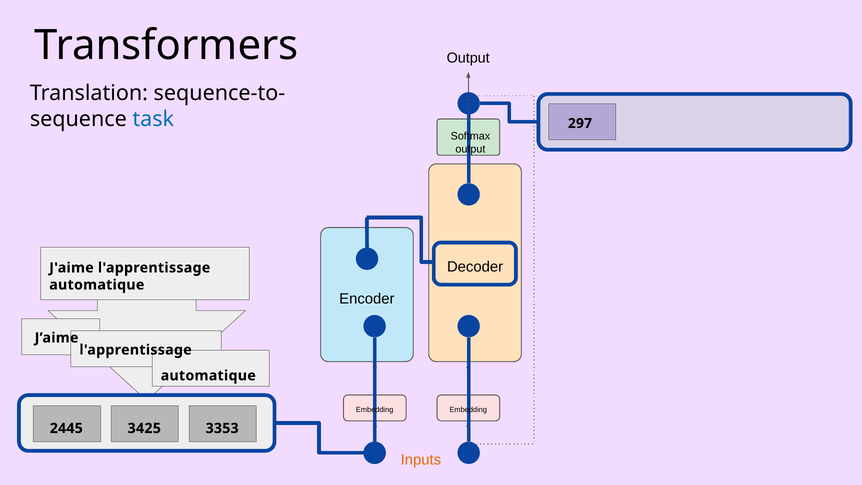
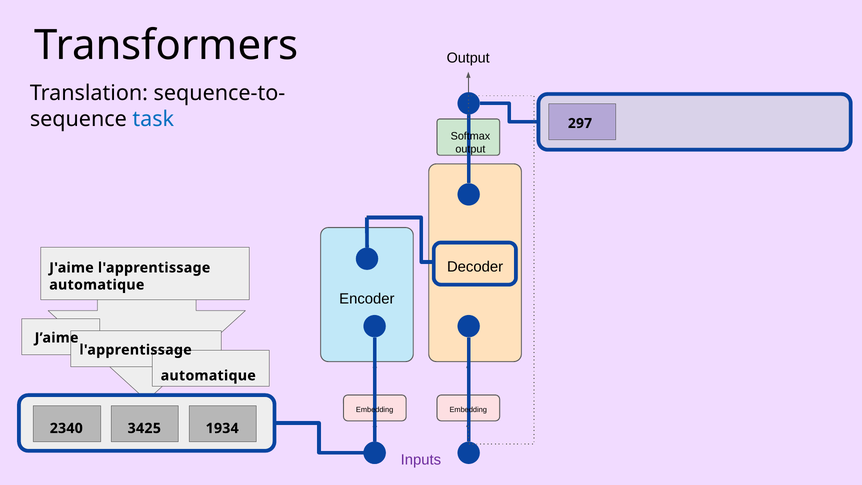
2445: 2445 -> 2340
3353: 3353 -> 1934
Inputs colour: orange -> purple
